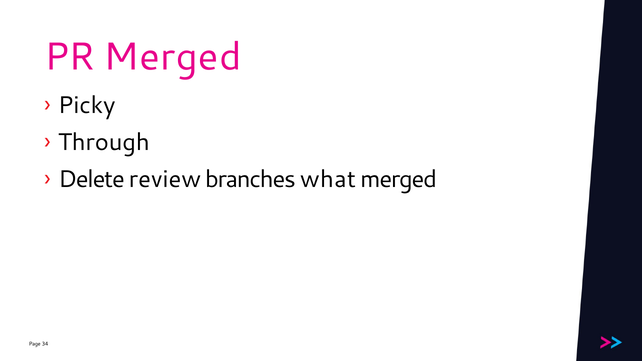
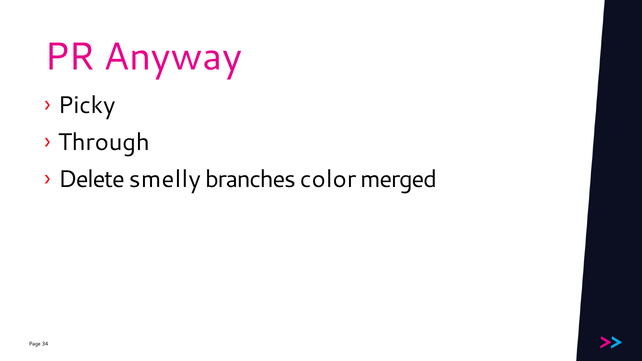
PR Merged: Merged -> Anyway
review: review -> smelly
what: what -> color
